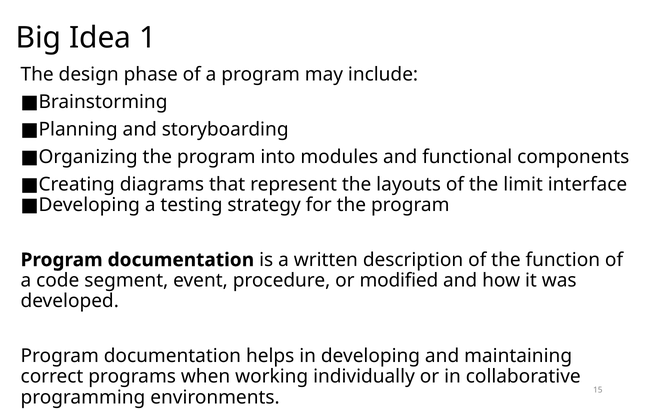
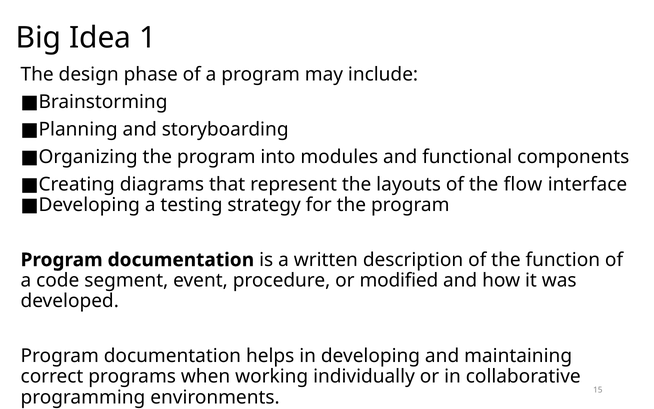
limit: limit -> flow
